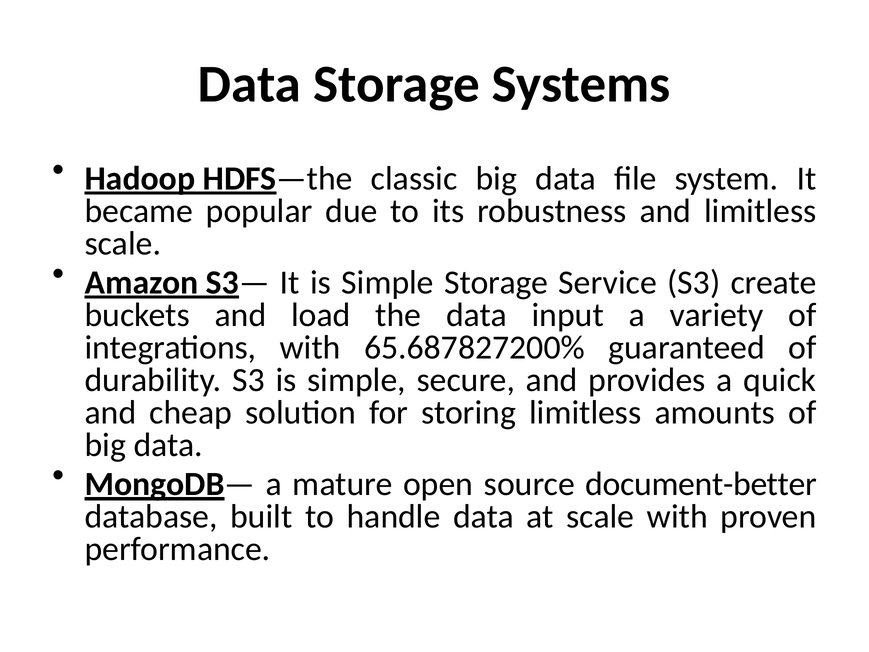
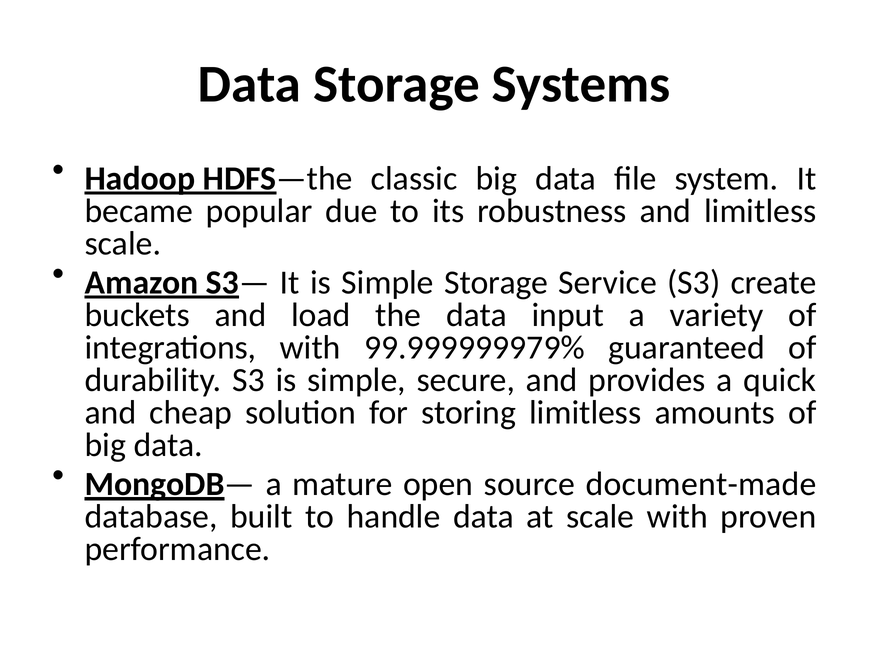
65.687827200%: 65.687827200% -> 99.999999979%
document-better: document-better -> document-made
